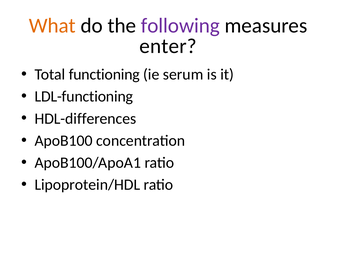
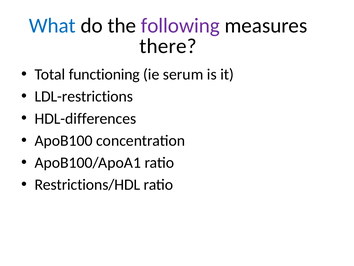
What colour: orange -> blue
enter: enter -> there
LDL-functioning: LDL-functioning -> LDL-restrictions
Lipoprotein/HDL: Lipoprotein/HDL -> Restrictions/HDL
